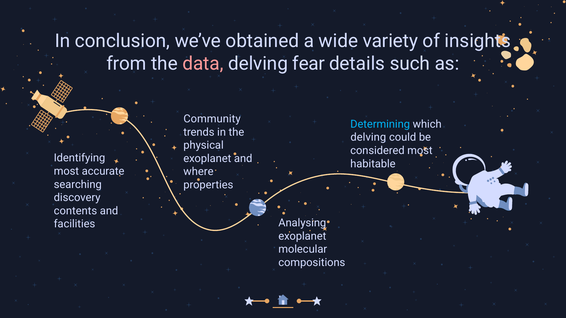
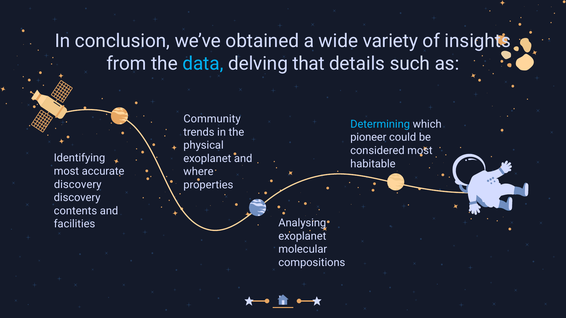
data colour: pink -> light blue
fear: fear -> that
delving at (368, 138): delving -> pioneer
searching at (78, 185): searching -> discovery
